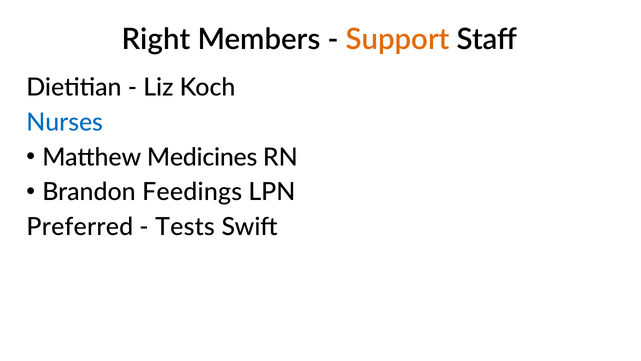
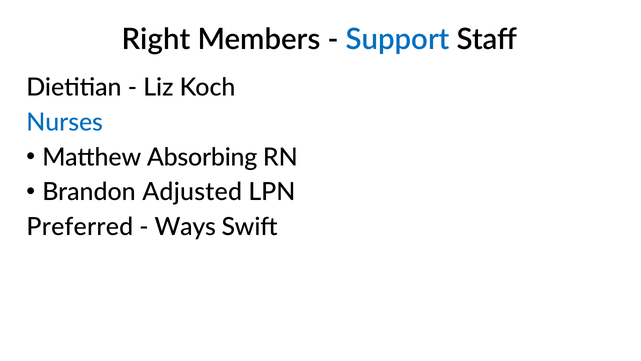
Support colour: orange -> blue
Medicines: Medicines -> Absorbing
Feedings: Feedings -> Adjusted
Tests: Tests -> Ways
